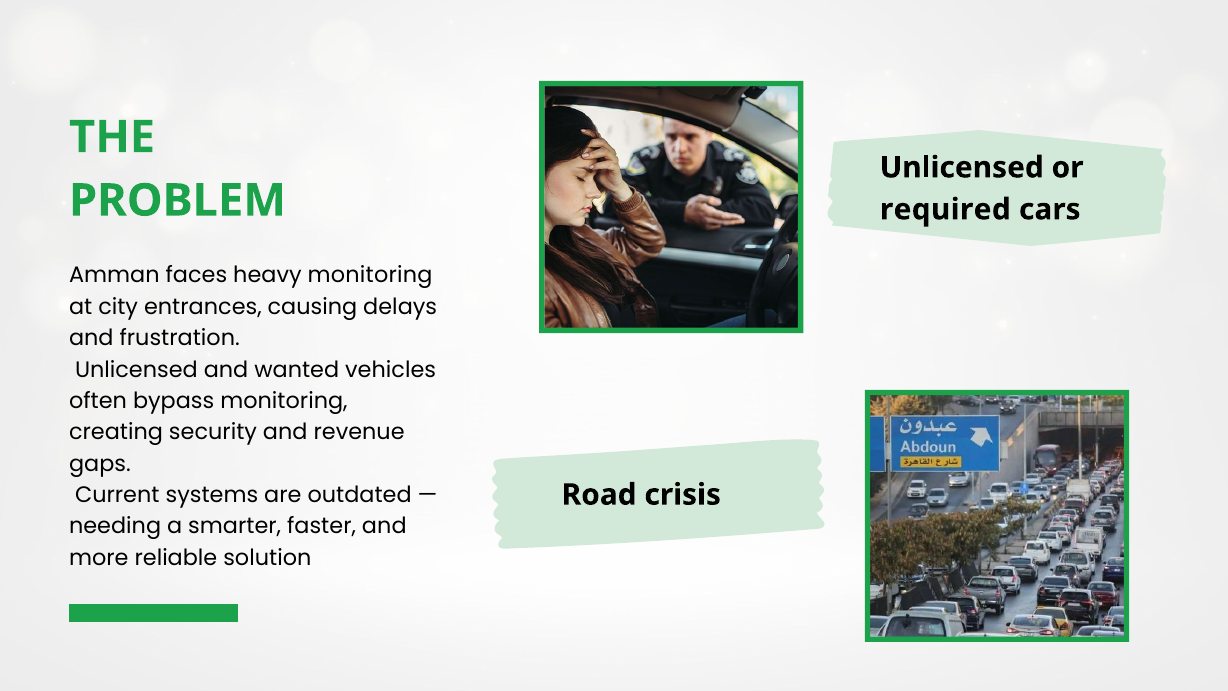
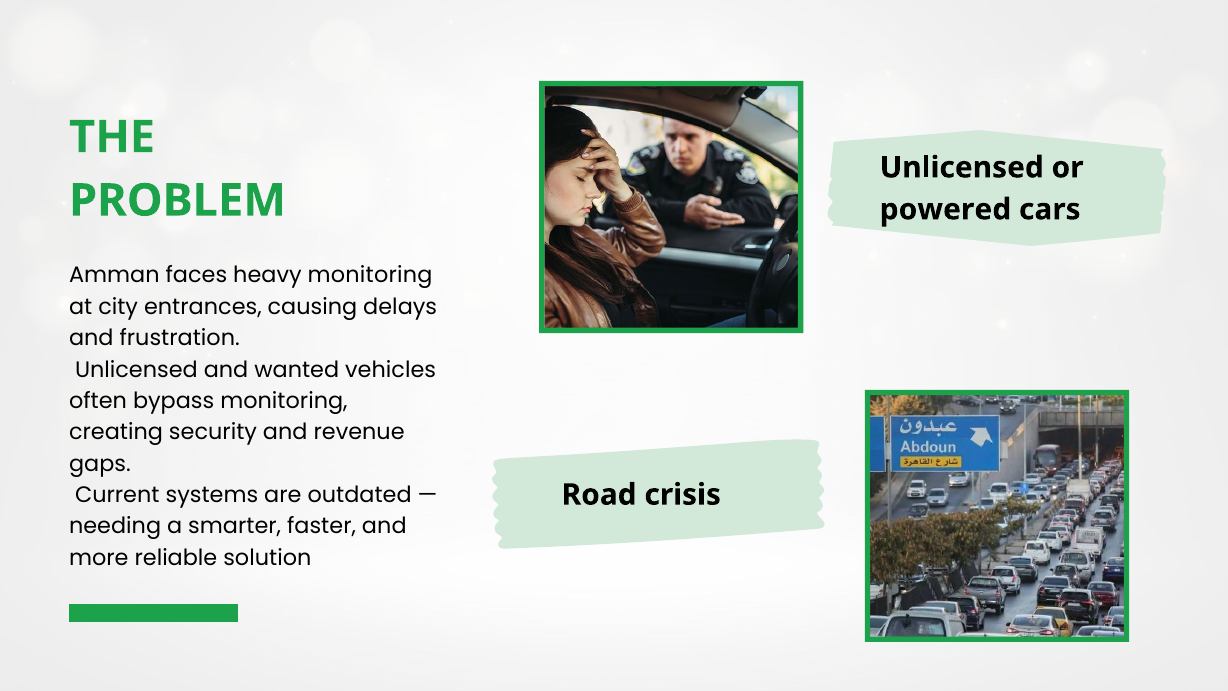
required: required -> powered
